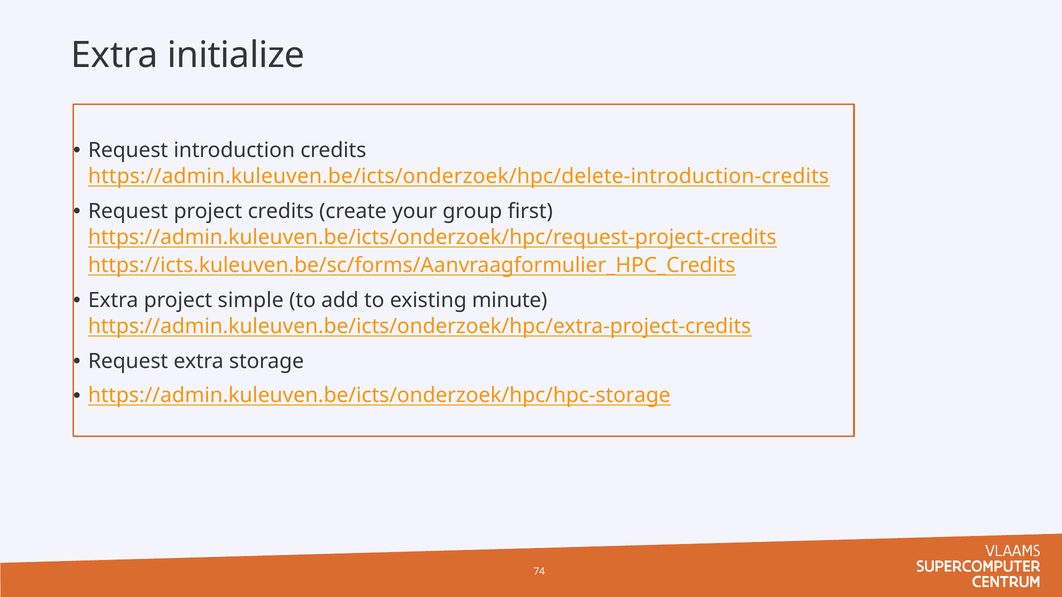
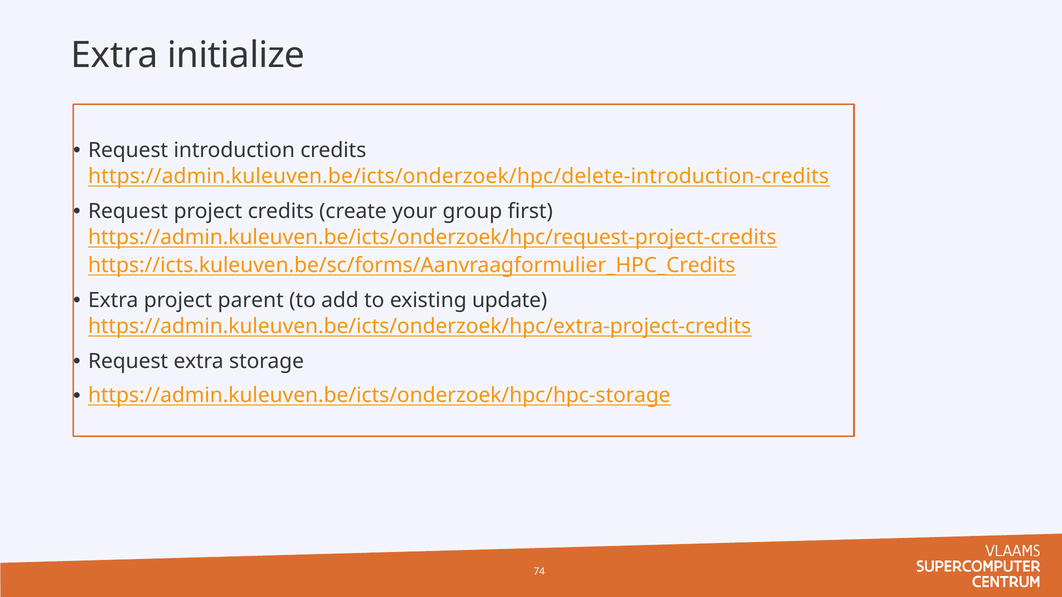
simple: simple -> parent
minute: minute -> update
